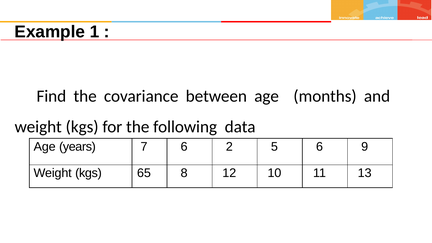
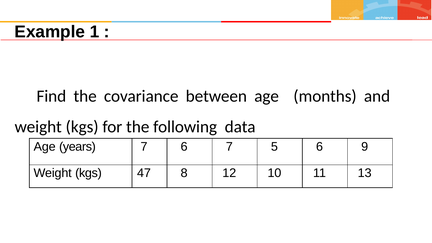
6 2: 2 -> 7
65: 65 -> 47
